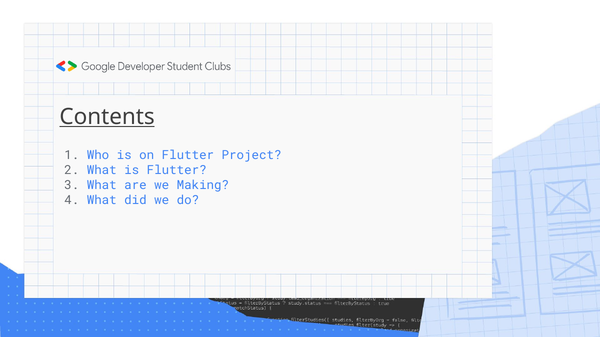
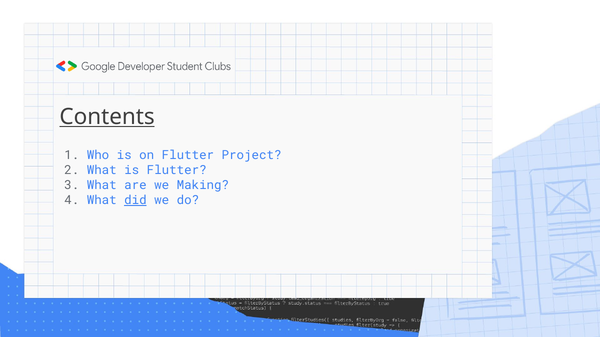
did underline: none -> present
